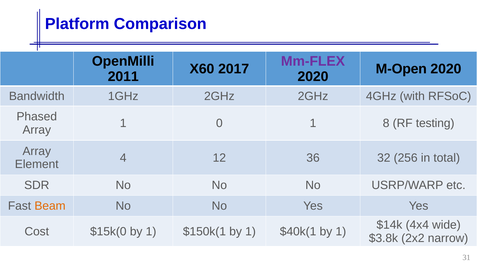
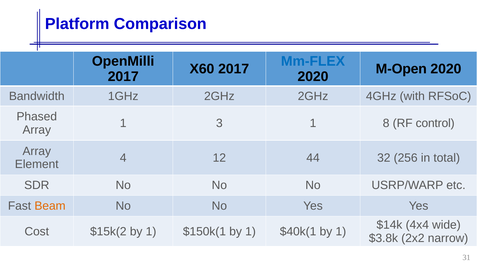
Mm-FLEX colour: purple -> blue
2011 at (123, 77): 2011 -> 2017
0: 0 -> 3
testing: testing -> control
36: 36 -> 44
$15k(0: $15k(0 -> $15k(2
